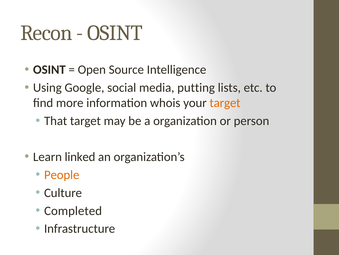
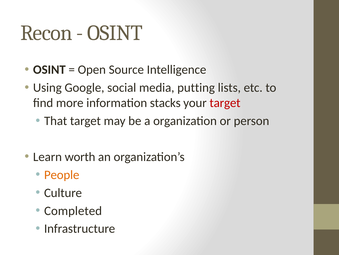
whois: whois -> stacks
target at (225, 103) colour: orange -> red
linked: linked -> worth
